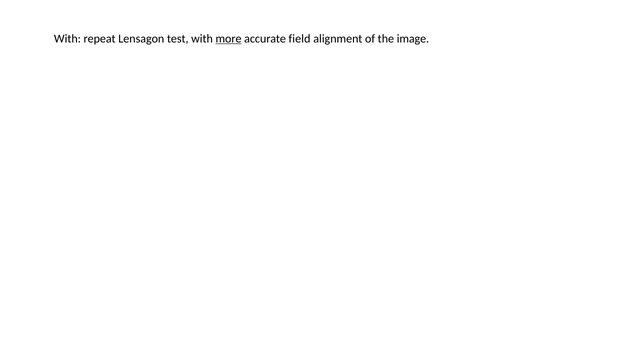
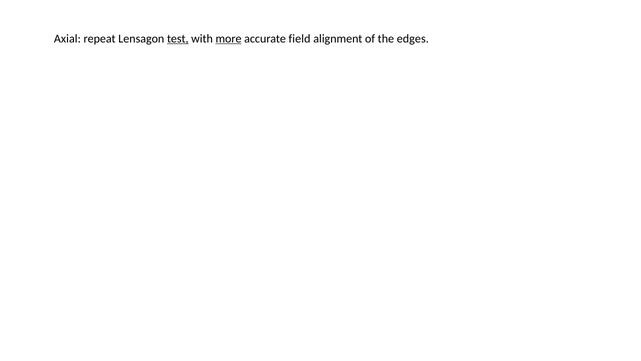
With at (67, 39): With -> Axial
test underline: none -> present
image: image -> edges
